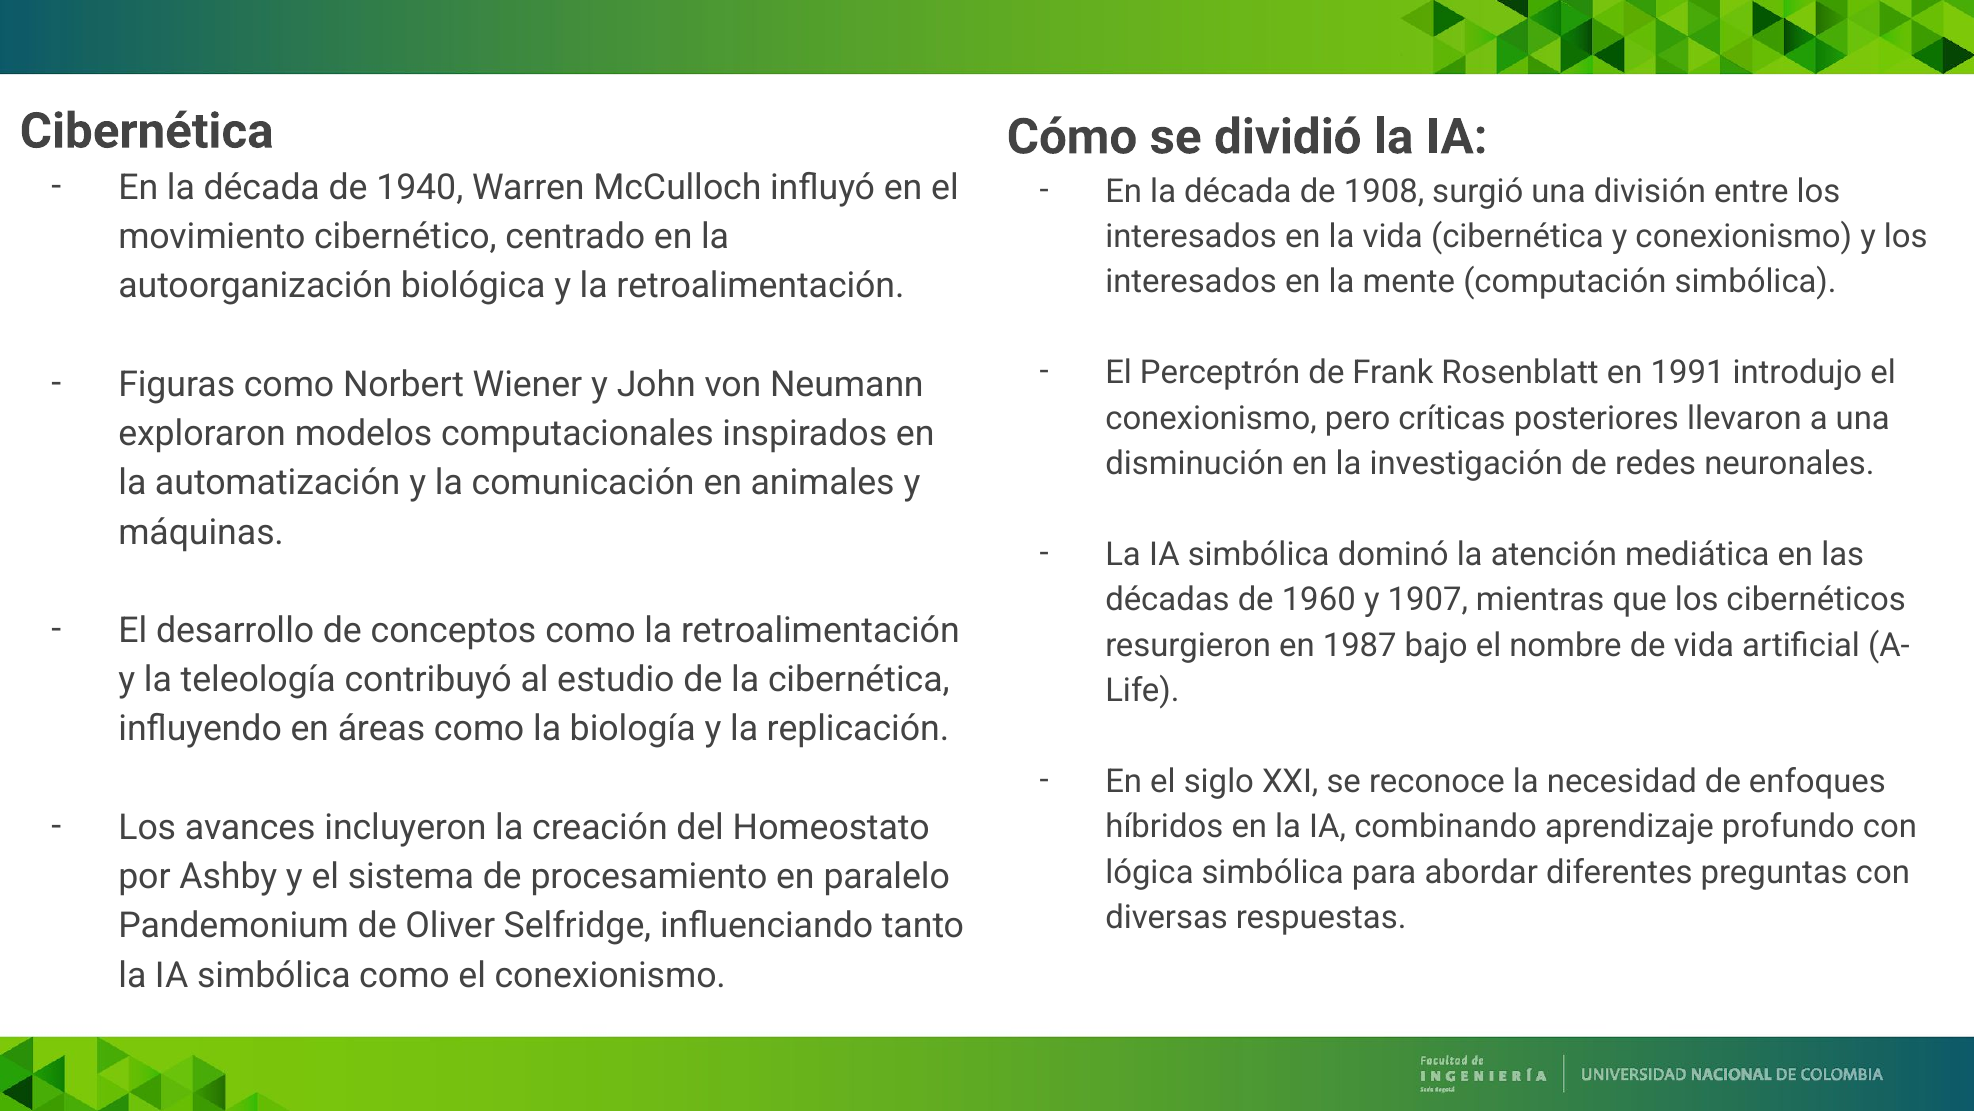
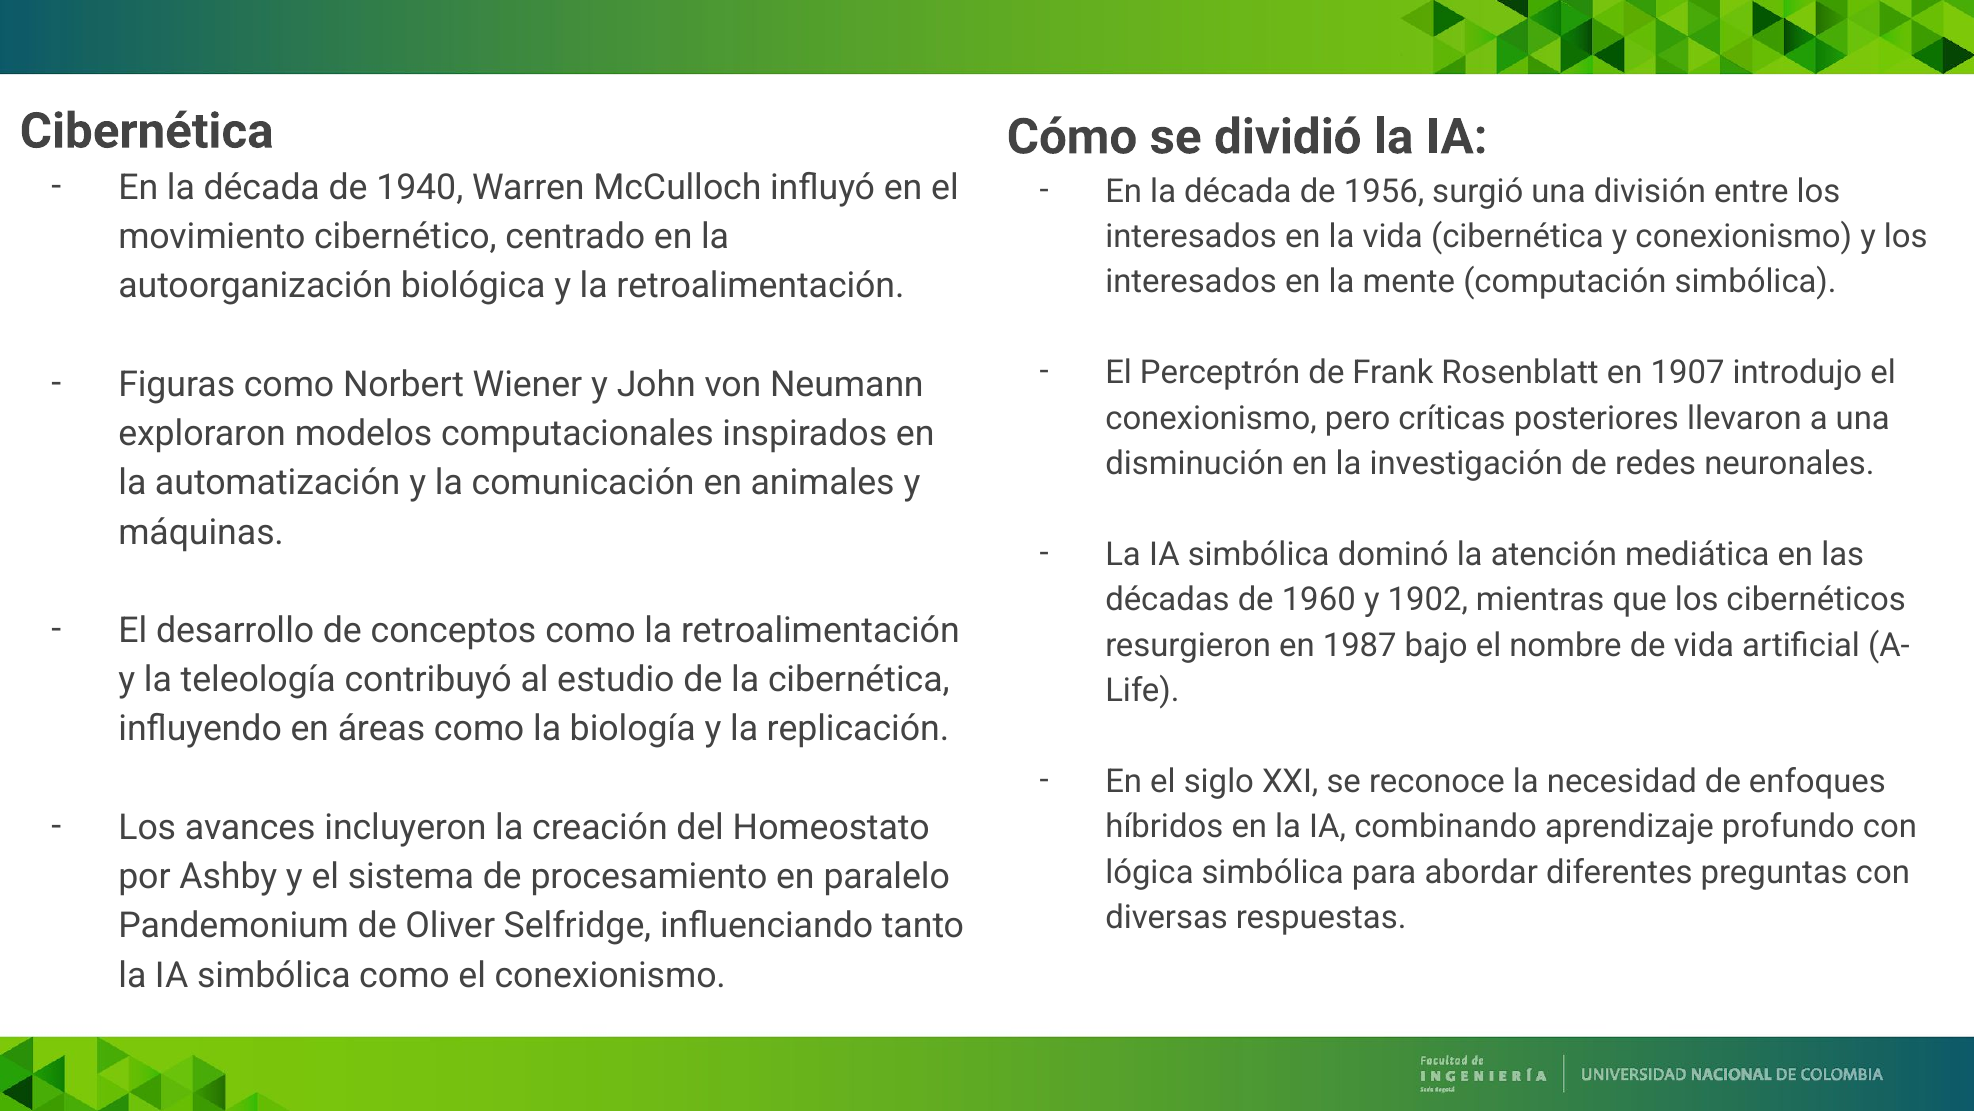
1908: 1908 -> 1956
1991: 1991 -> 1907
1907: 1907 -> 1902
